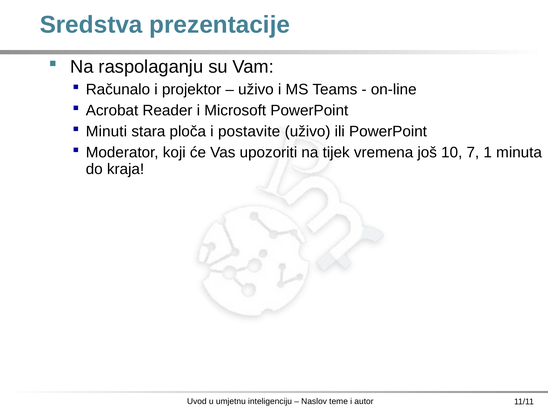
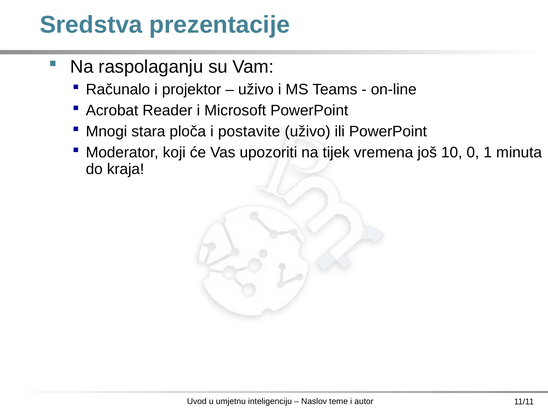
Minuti: Minuti -> Mnogi
7: 7 -> 0
